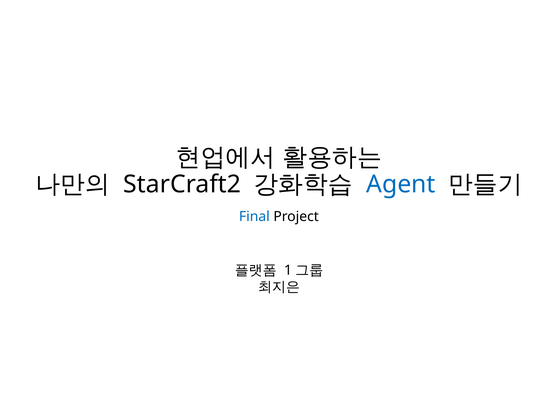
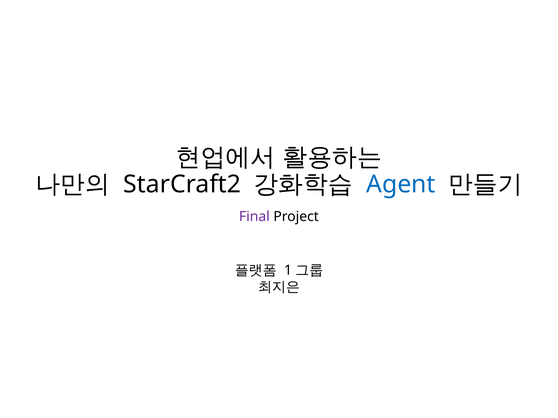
Final colour: blue -> purple
